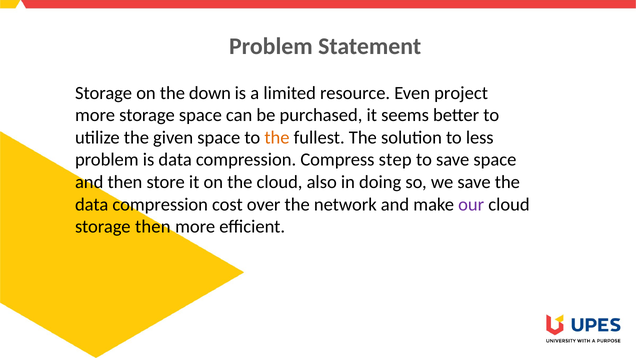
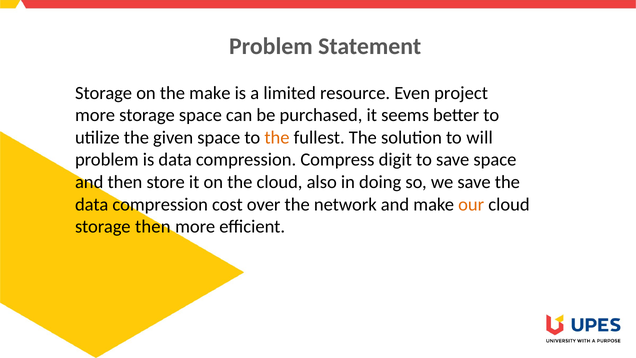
the down: down -> make
less: less -> will
step: step -> digit
our colour: purple -> orange
